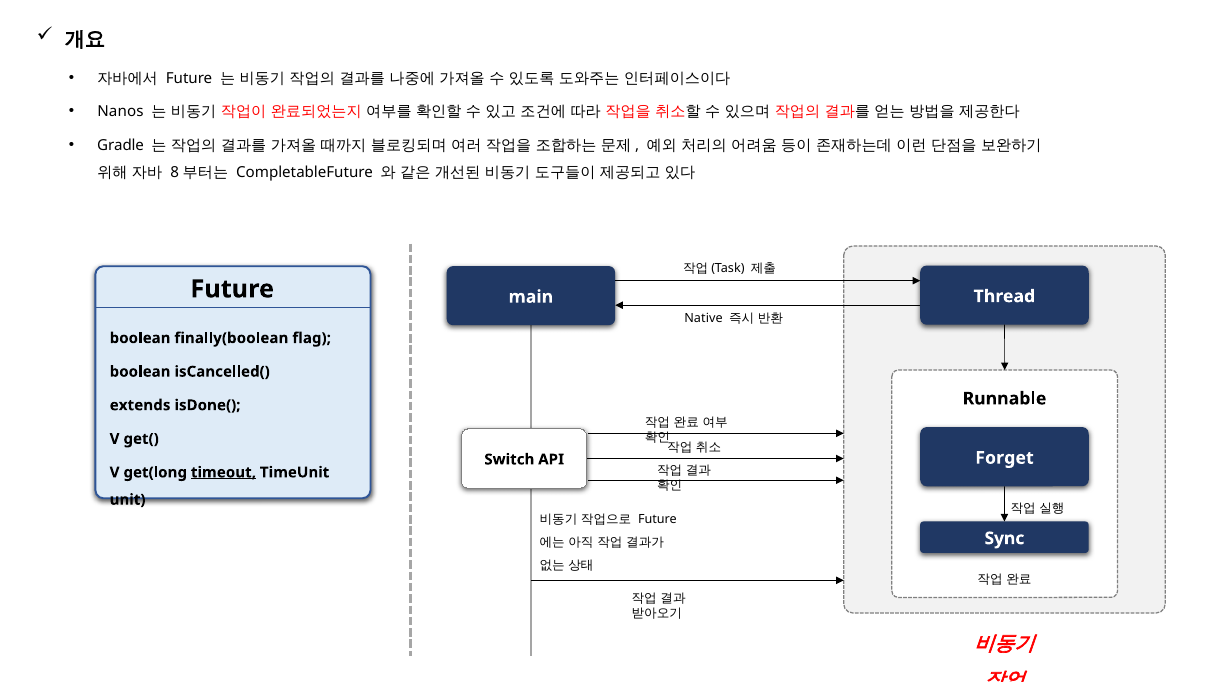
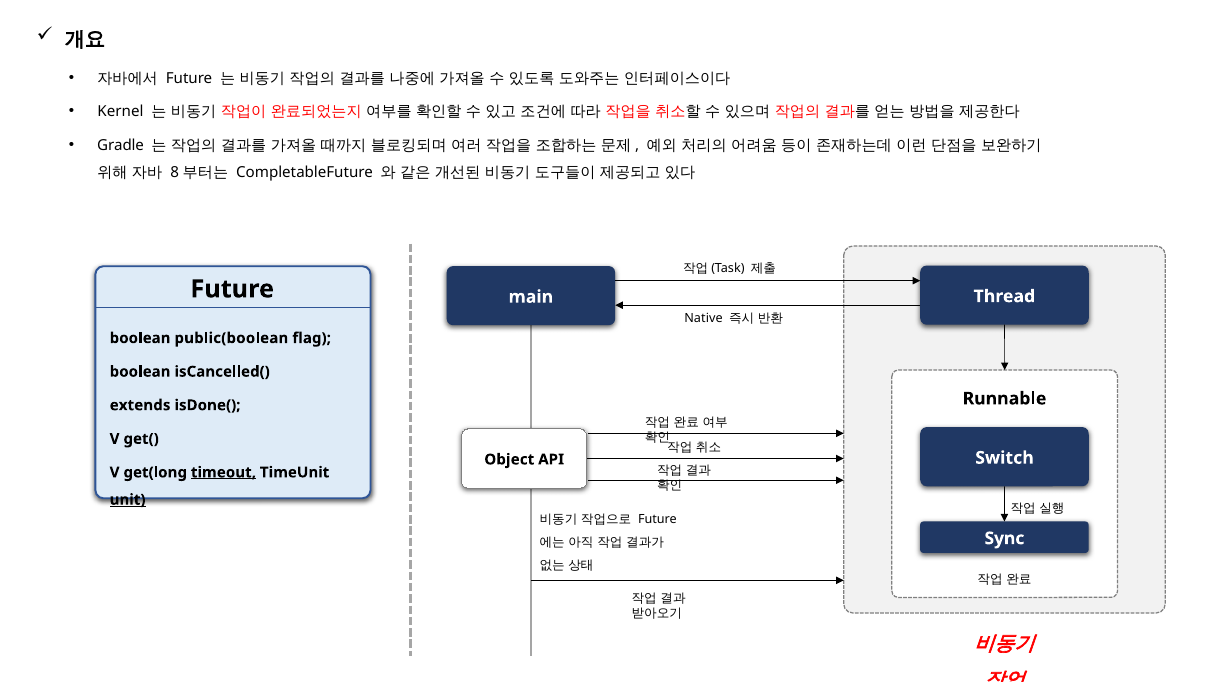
Nanos: Nanos -> Kernel
finally(boolean: finally(boolean -> public(boolean
Forget: Forget -> Switch
Switch: Switch -> Object
unit underline: none -> present
